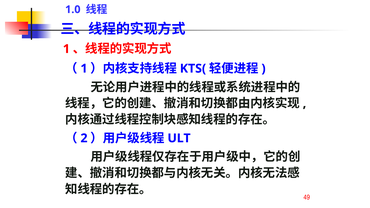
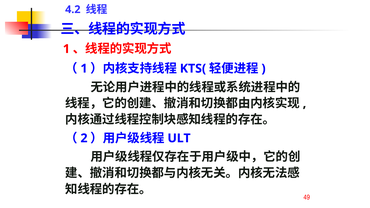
1.0: 1.0 -> 4.2
